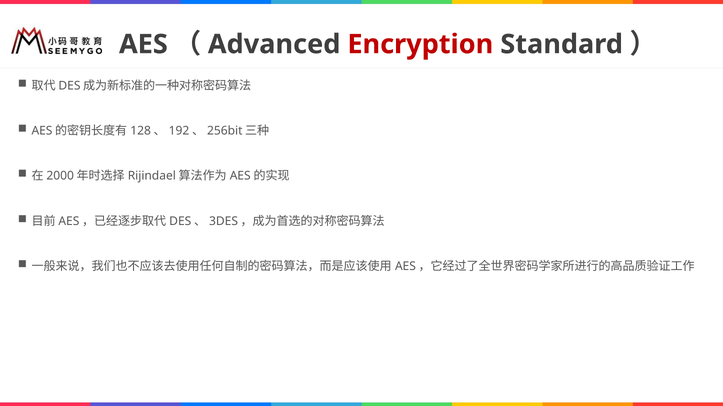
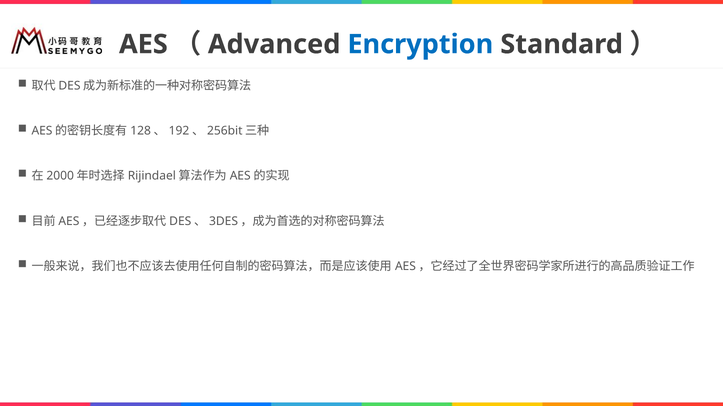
Encryption colour: red -> blue
